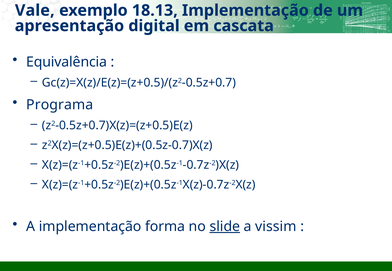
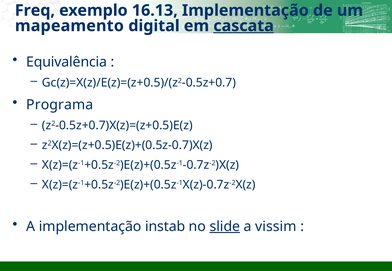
Vale: Vale -> Freq
18.13: 18.13 -> 16.13
apresentação: apresentação -> mapeamento
cascata underline: none -> present
forma: forma -> instab
